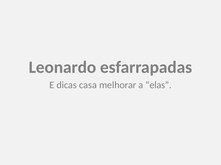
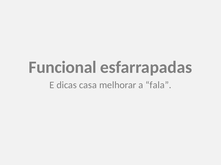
Leonardo: Leonardo -> Funcional
elas: elas -> fala
